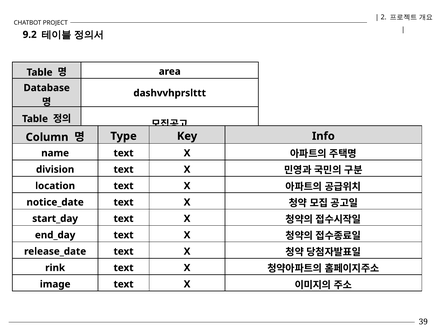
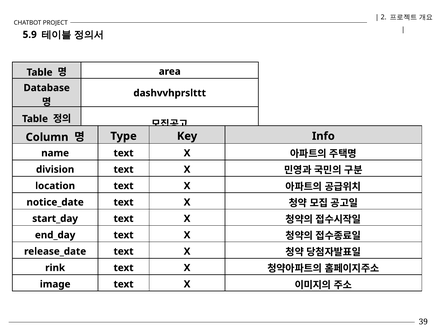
9.2: 9.2 -> 5.9
